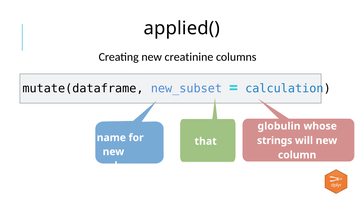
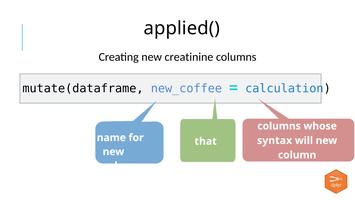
new_subset: new_subset -> new_coffee
globulin at (279, 126): globulin -> columns
strings: strings -> syntax
